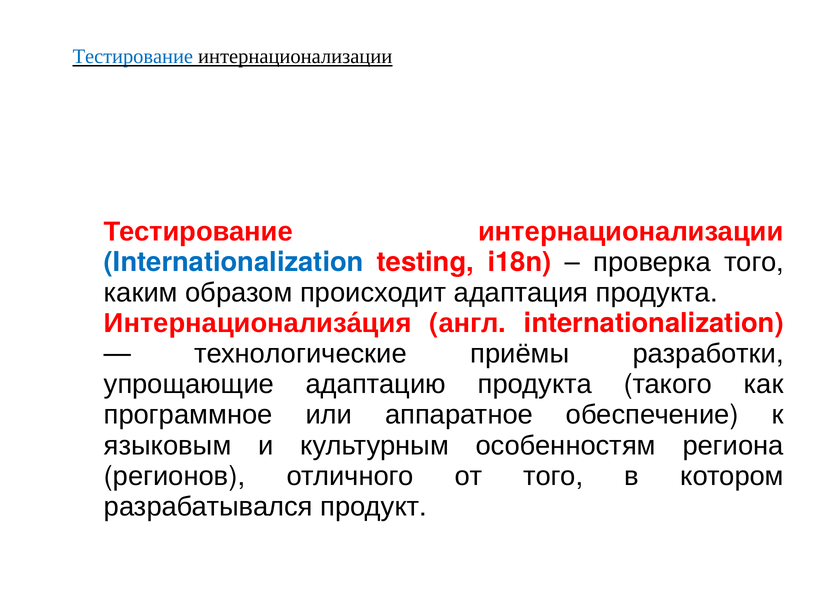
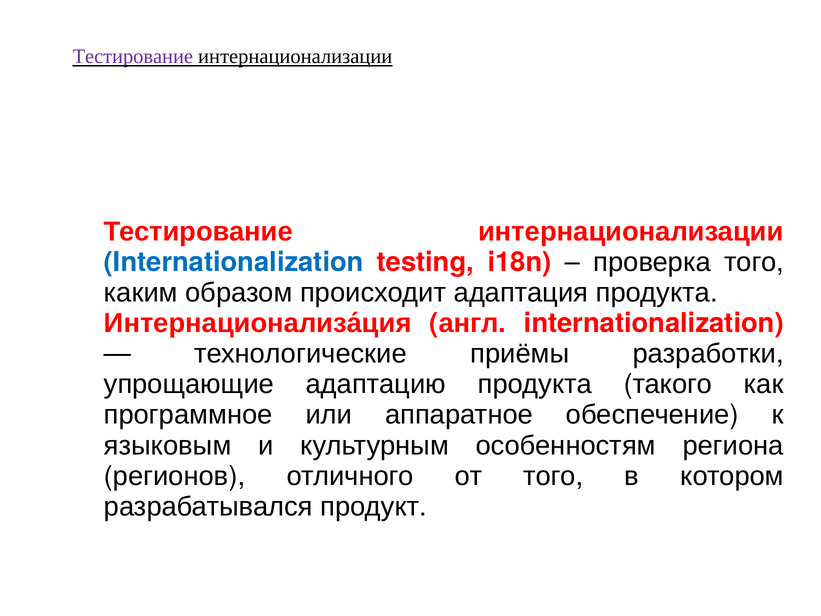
Тестирование at (133, 57) colour: blue -> purple
